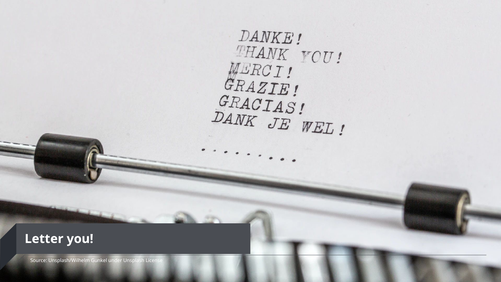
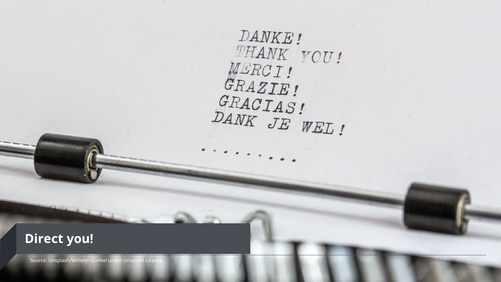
Letter: Letter -> Direct
